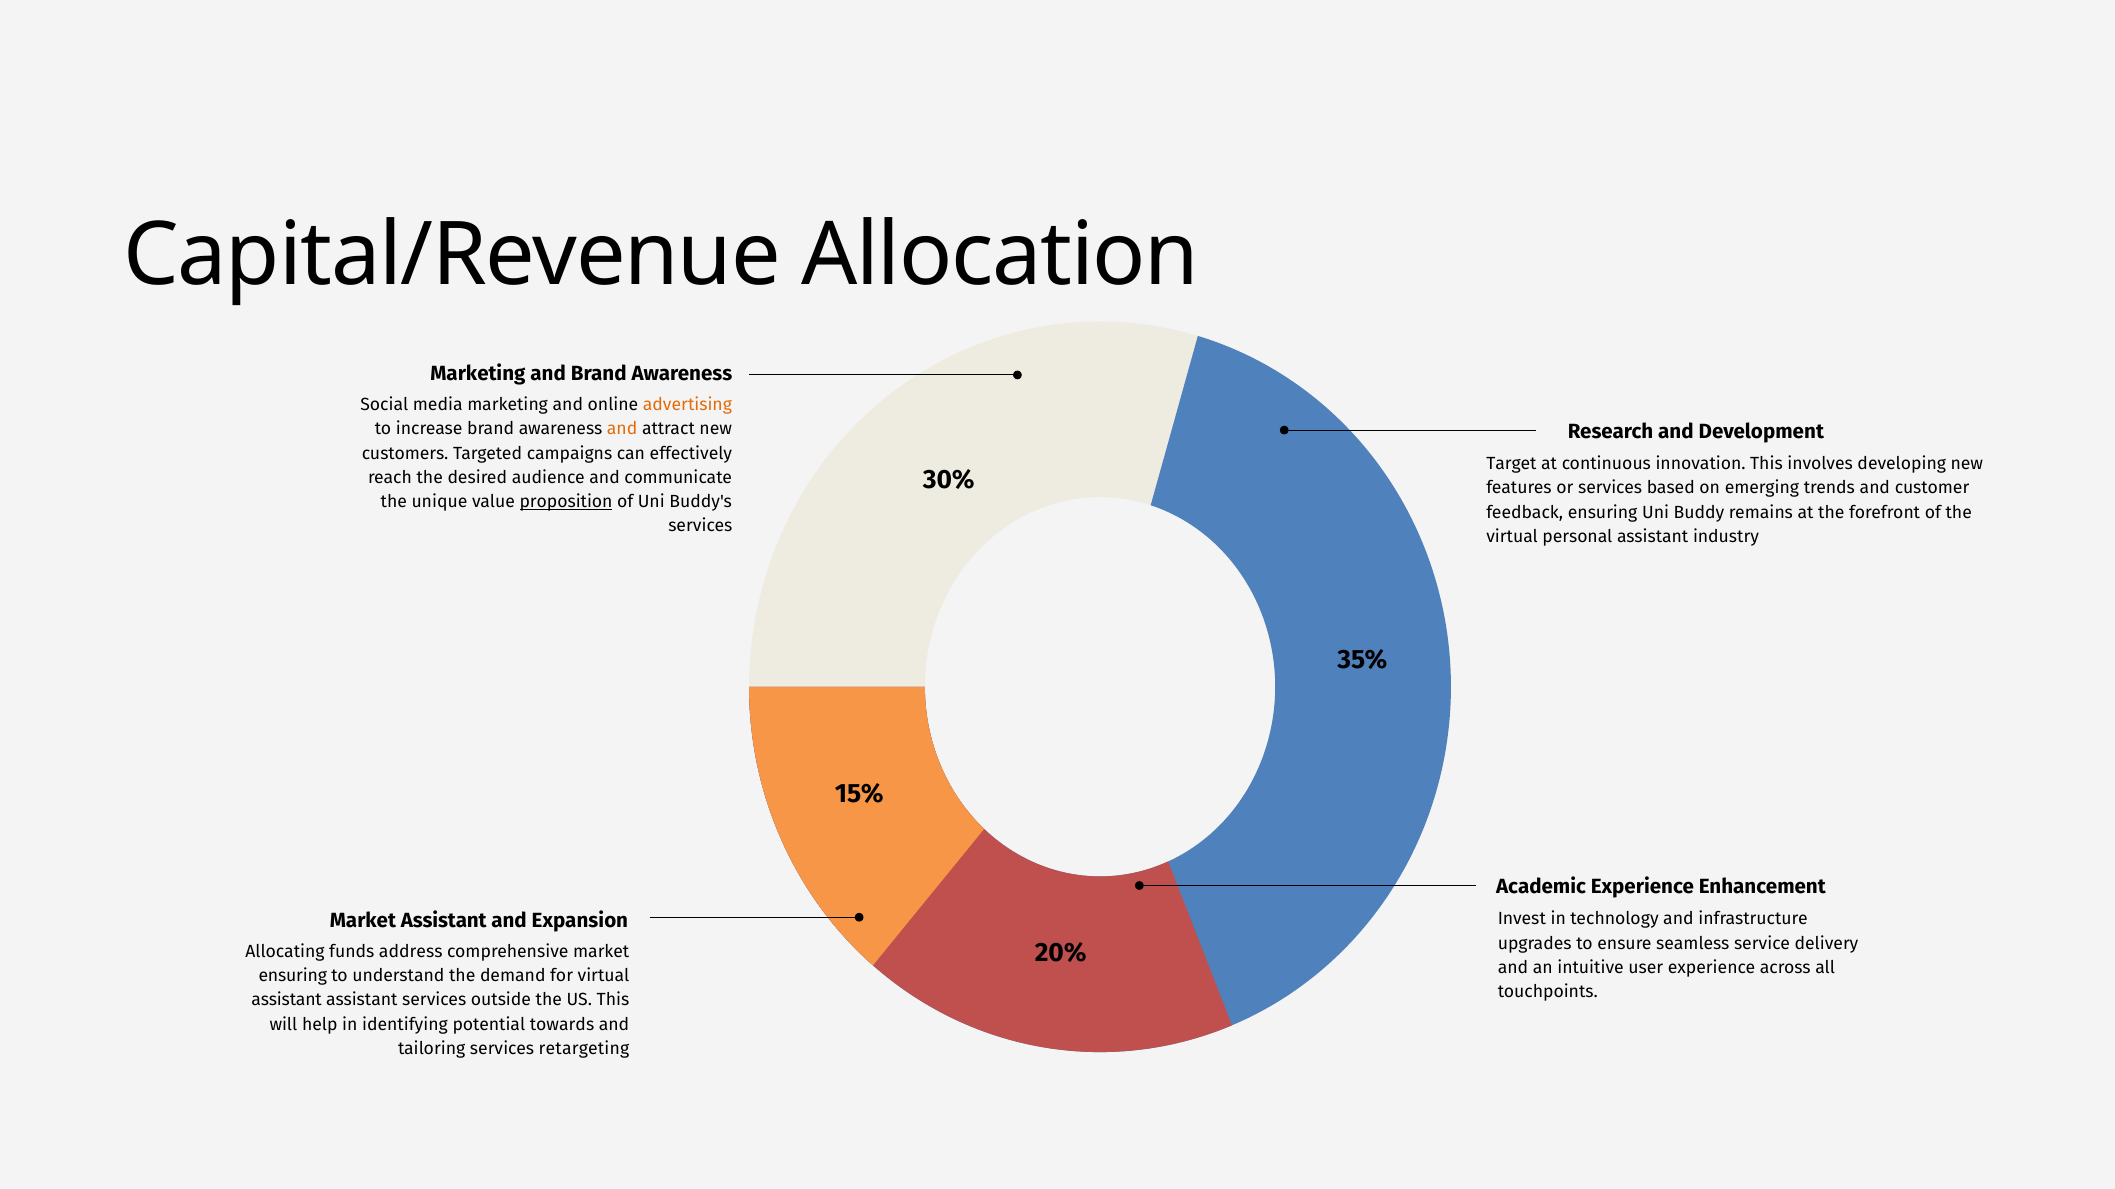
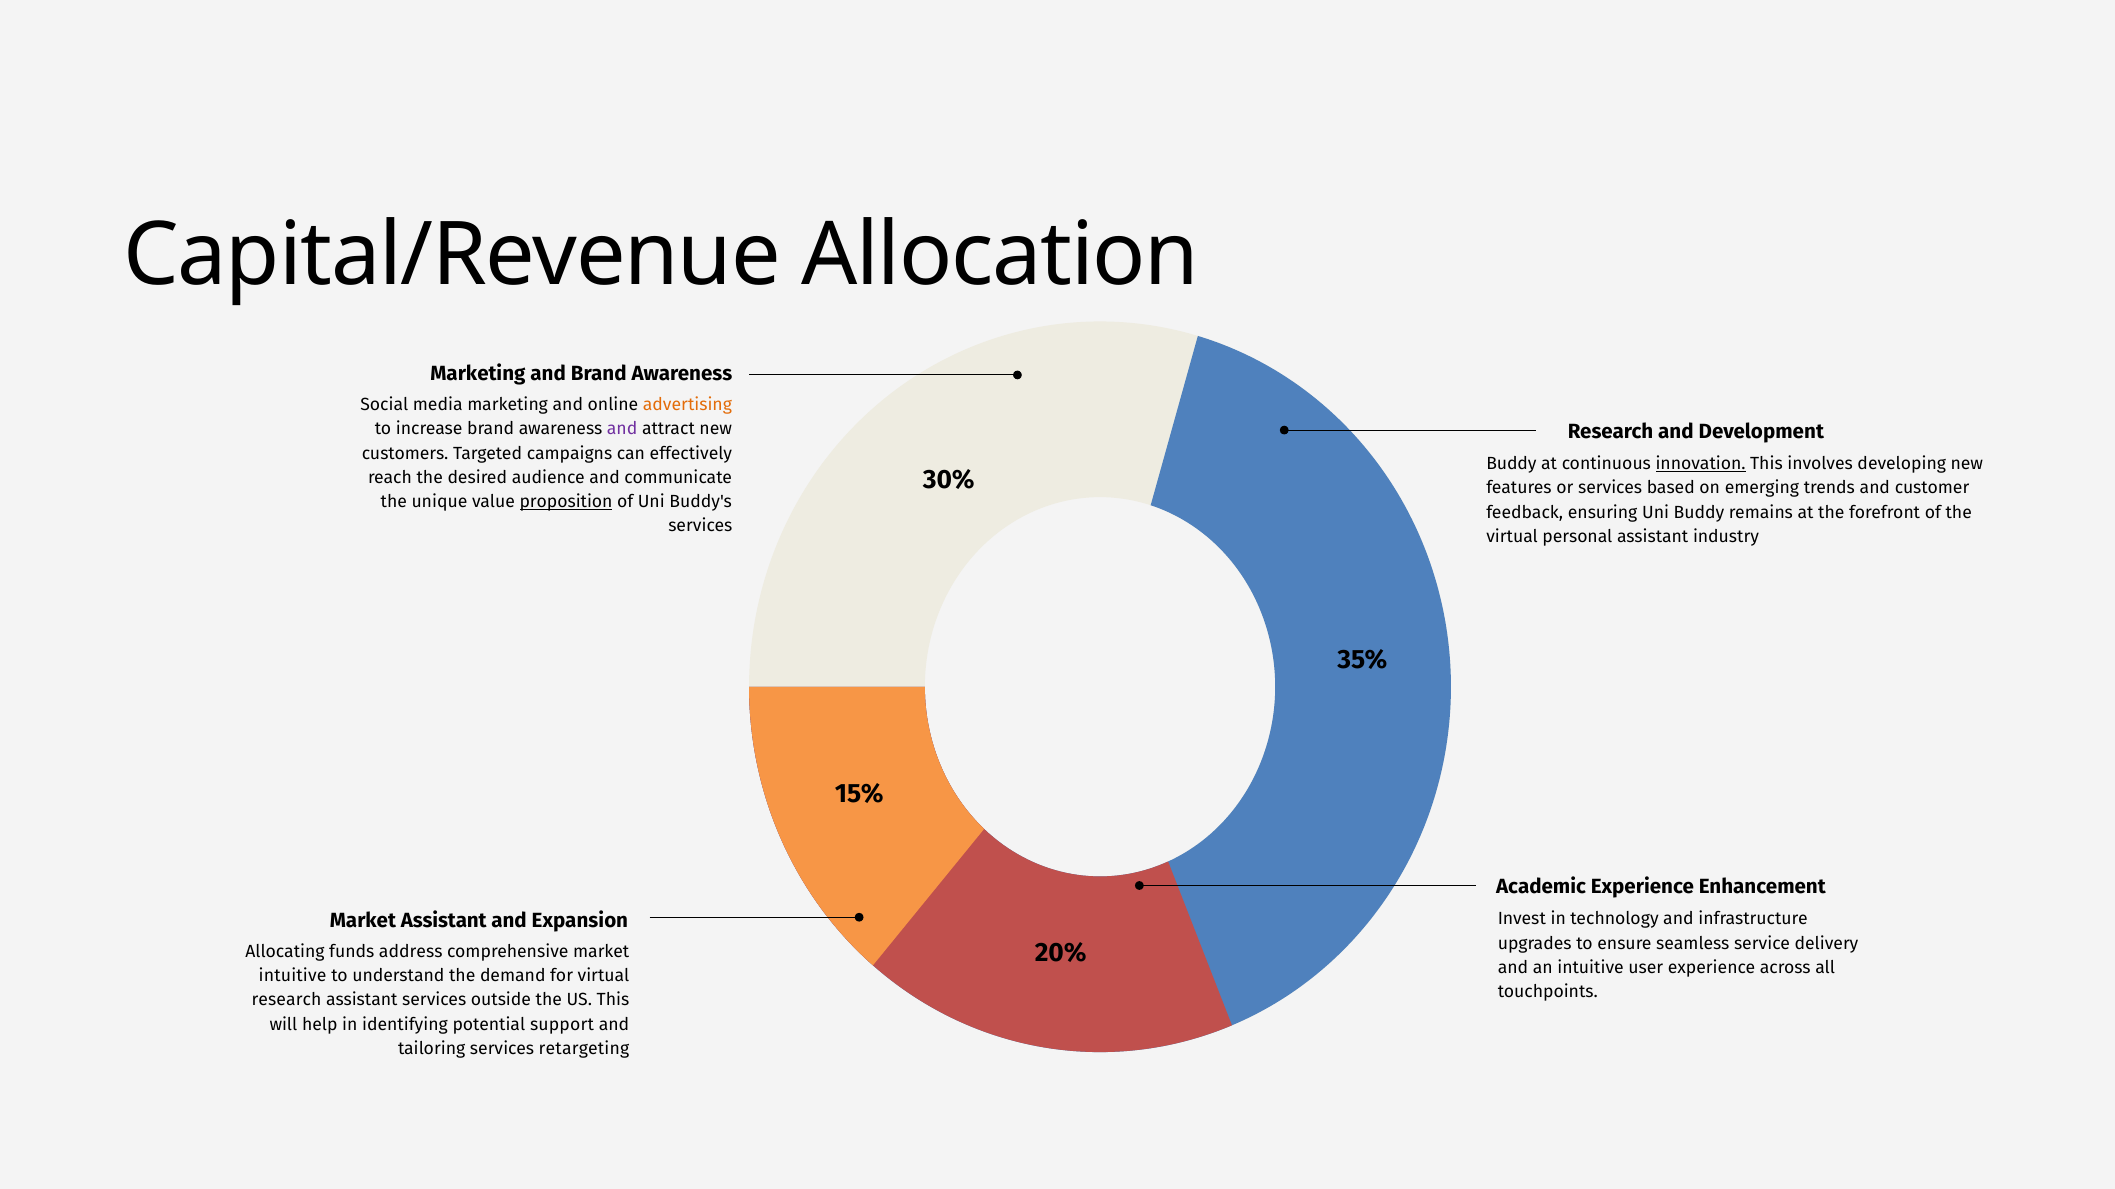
and at (622, 429) colour: orange -> purple
Target at (1511, 464): Target -> Buddy
innovation underline: none -> present
ensuring at (293, 976): ensuring -> intuitive
assistant at (287, 1001): assistant -> research
towards: towards -> support
